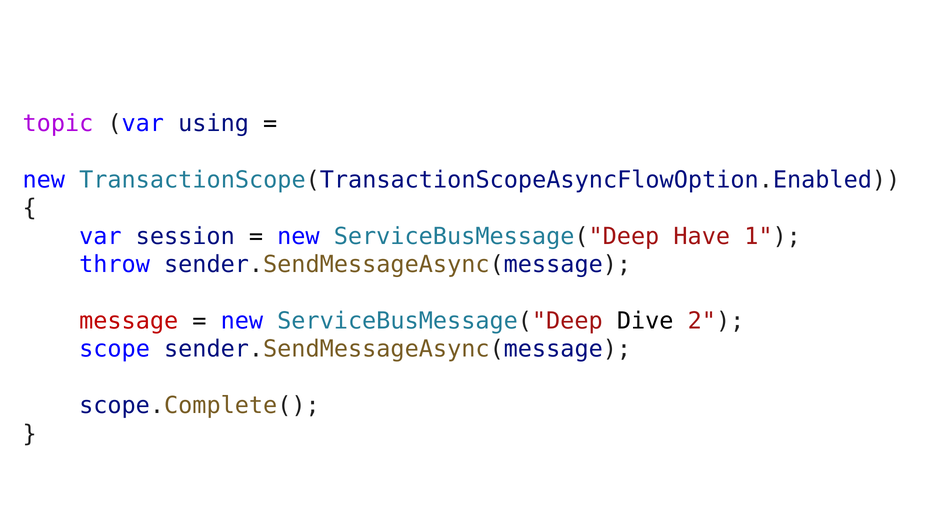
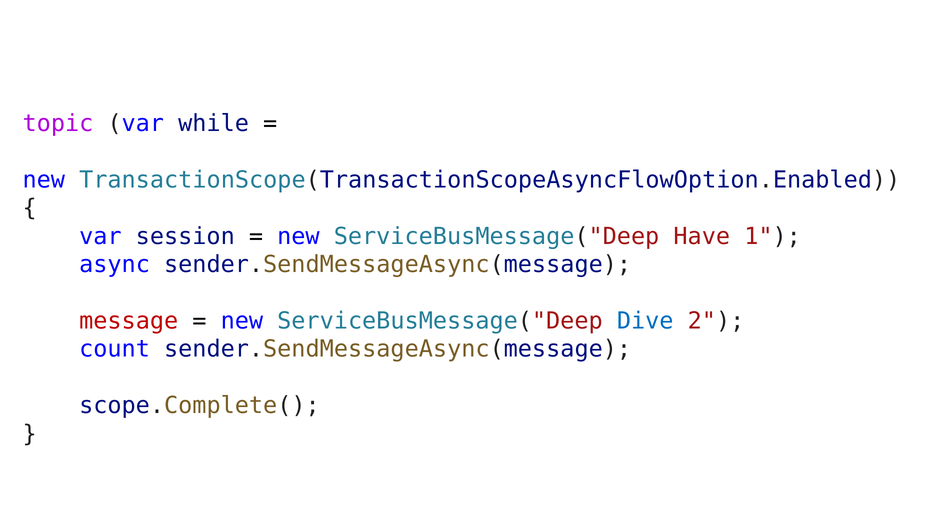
using: using -> while
throw: throw -> async
Dive colour: black -> blue
scope: scope -> count
